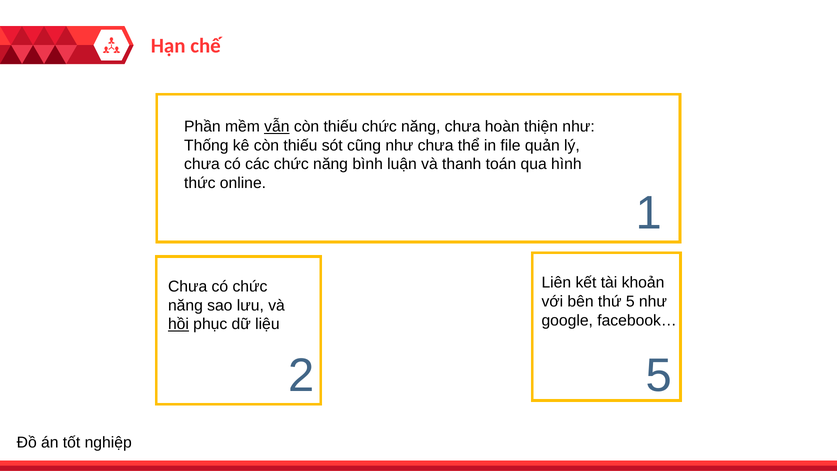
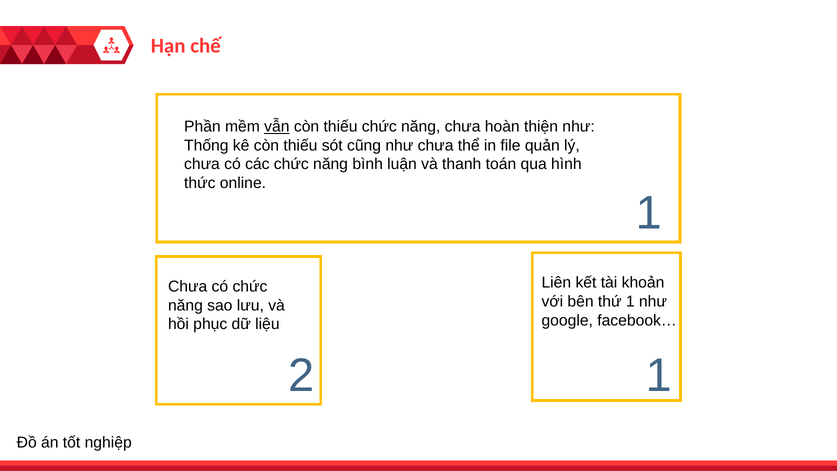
thứ 5: 5 -> 1
hồi underline: present -> none
2 5: 5 -> 1
